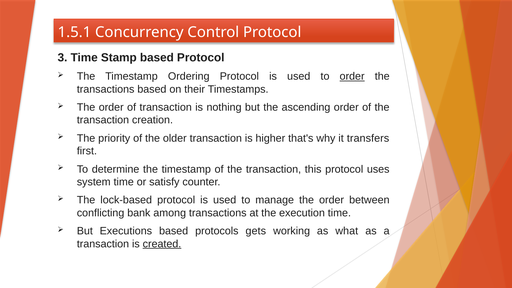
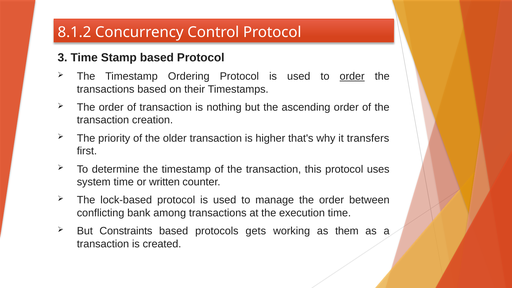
1.5.1: 1.5.1 -> 8.1.2
satisfy: satisfy -> written
Executions: Executions -> Constraints
what: what -> them
created underline: present -> none
